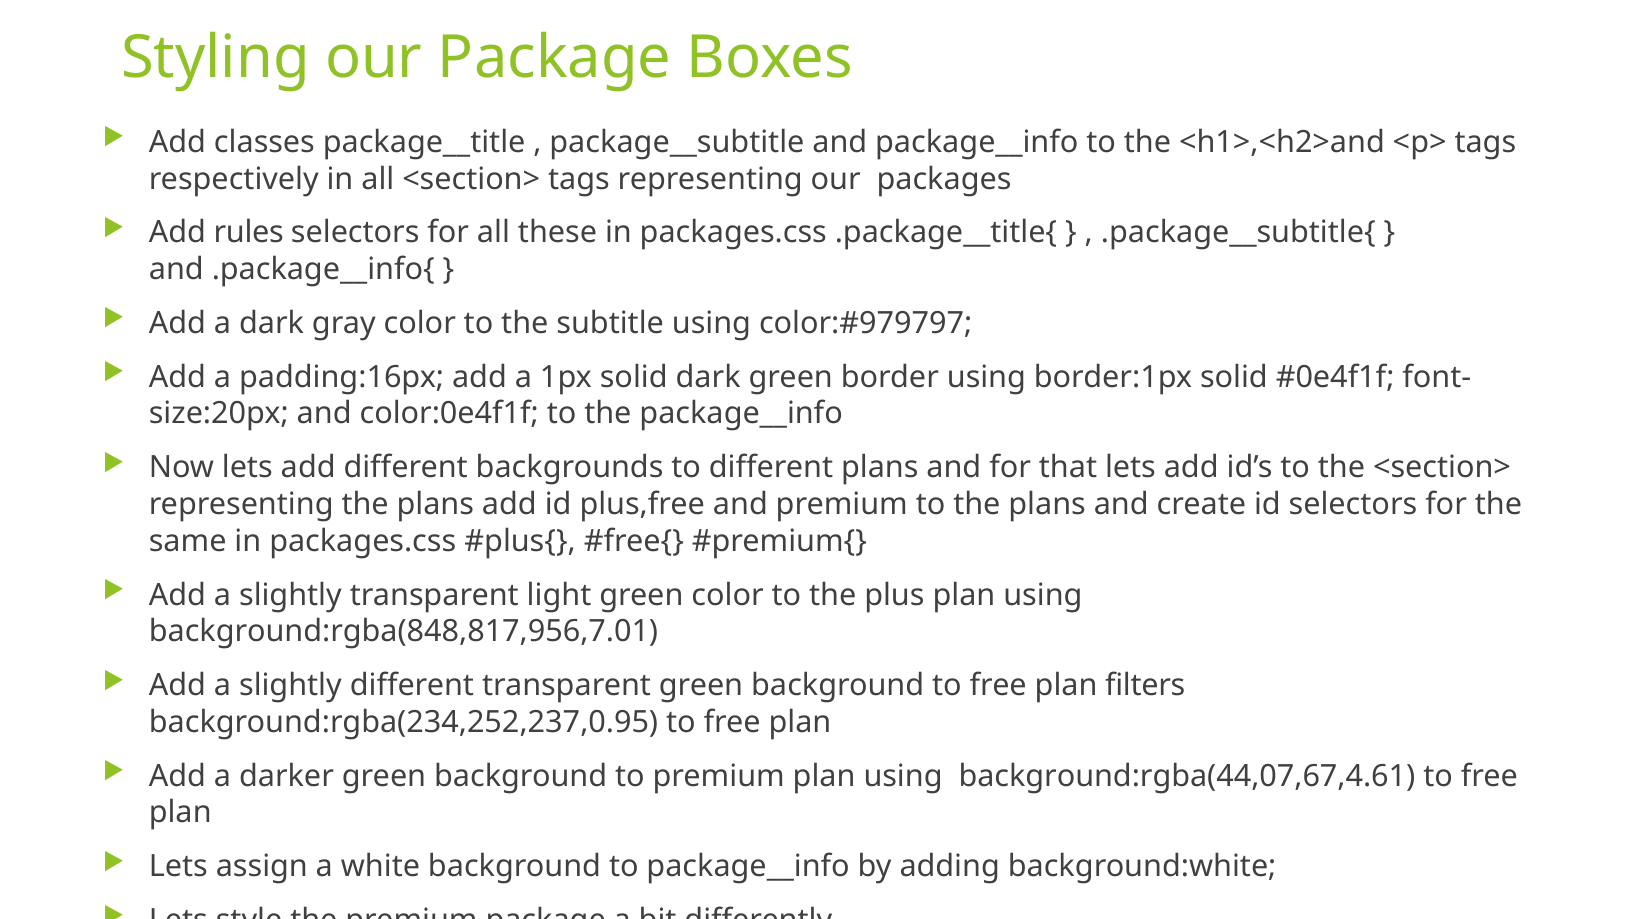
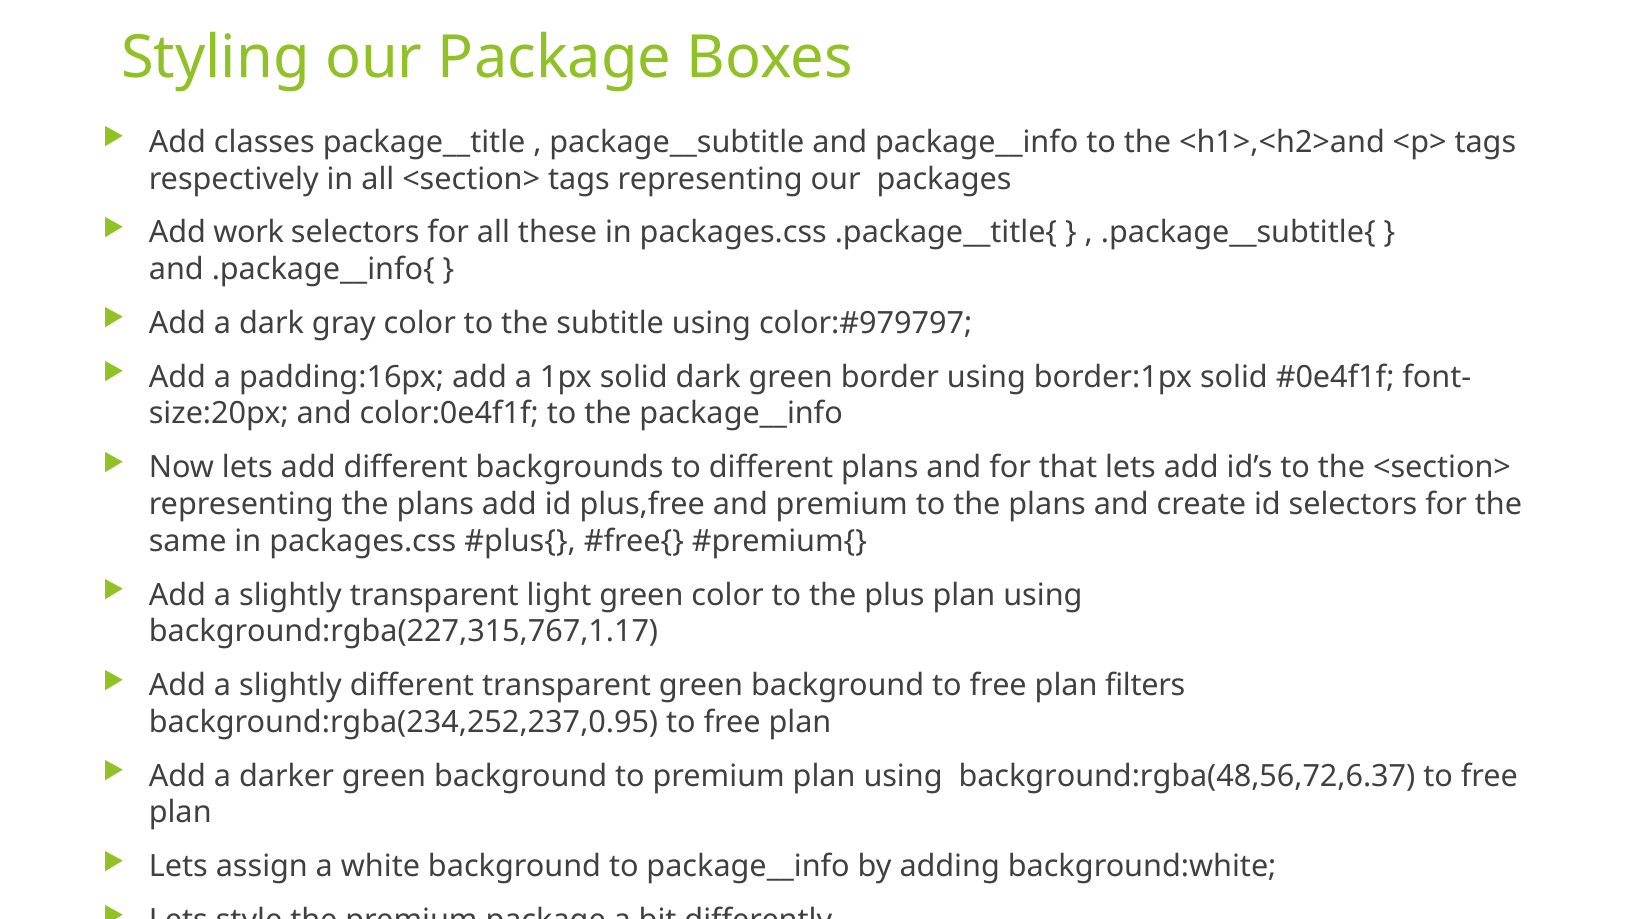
rules: rules -> work
background:rgba(848,817,956,7.01: background:rgba(848,817,956,7.01 -> background:rgba(227,315,767,1.17
background:rgba(44,07,67,4.61: background:rgba(44,07,67,4.61 -> background:rgba(48,56,72,6.37
